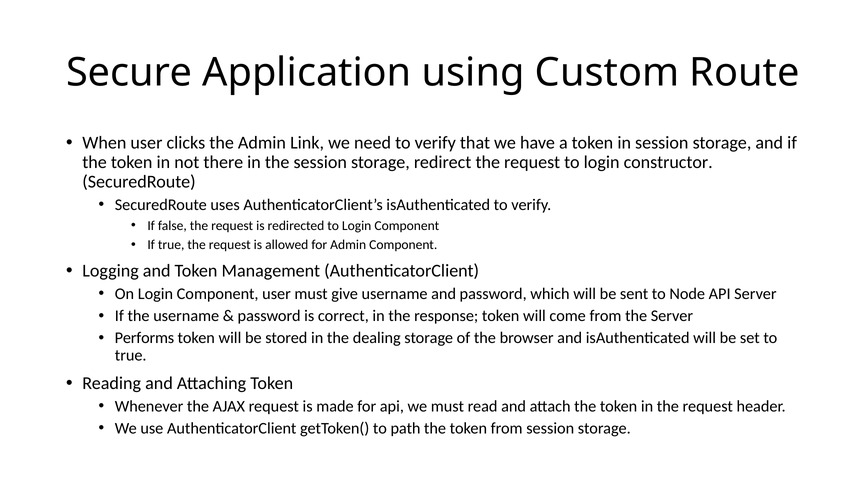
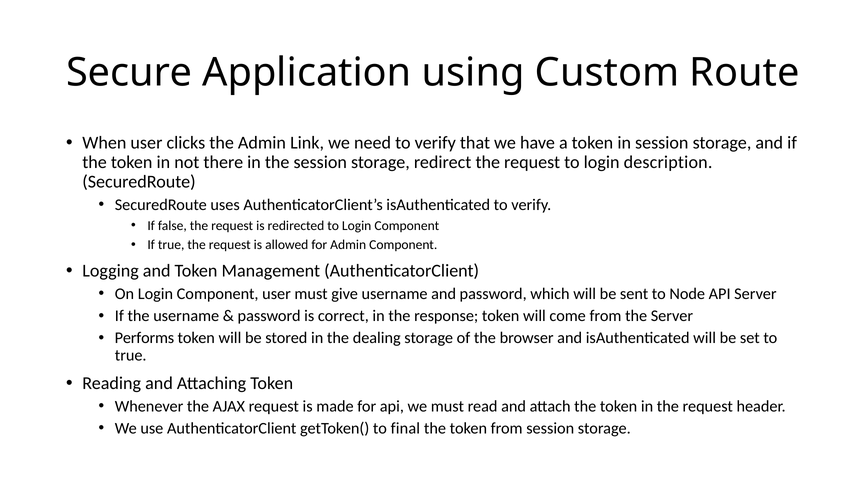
constructor: constructor -> description
path: path -> final
